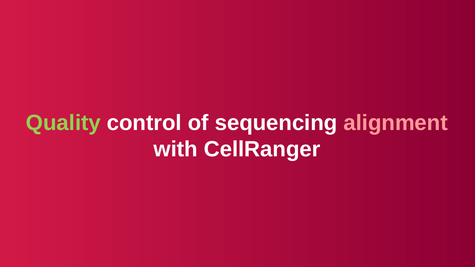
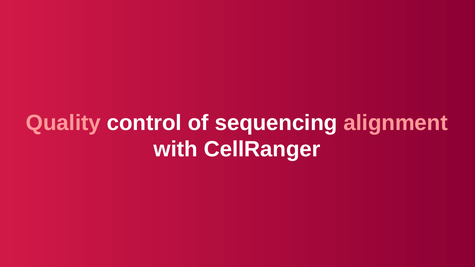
Quality colour: light green -> pink
